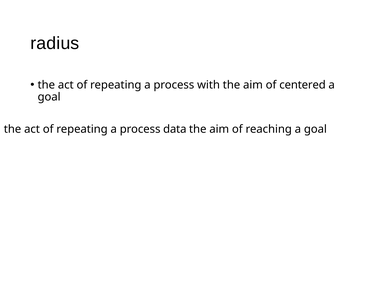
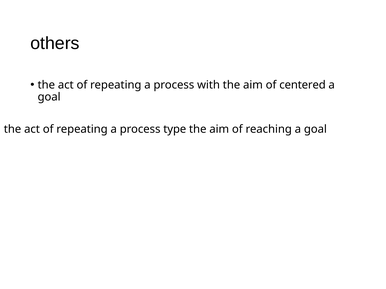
radius: radius -> others
data: data -> type
